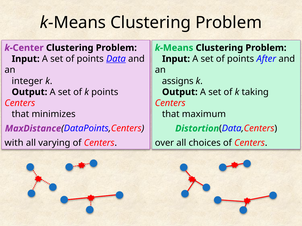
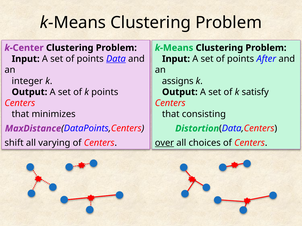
taking: taking -> satisfy
maximum: maximum -> consisting
with: with -> shift
over underline: none -> present
